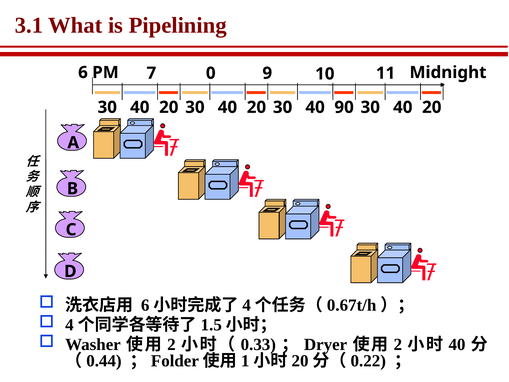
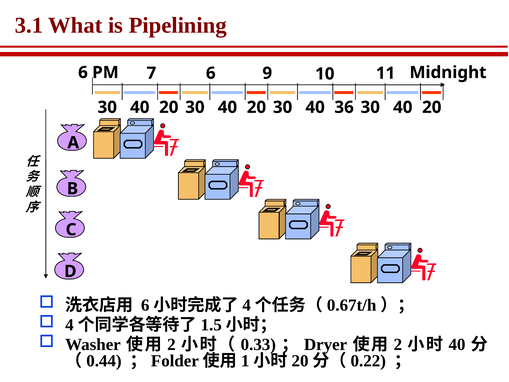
7 0: 0 -> 6
90: 90 -> 36
